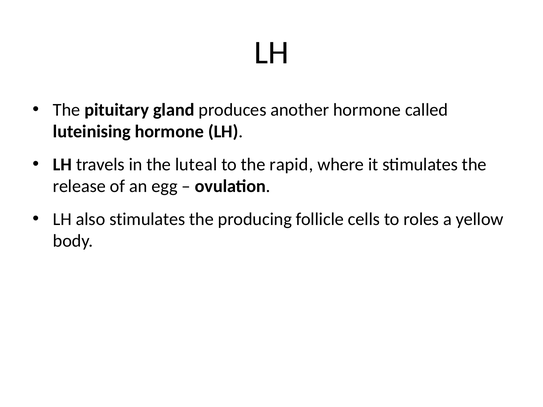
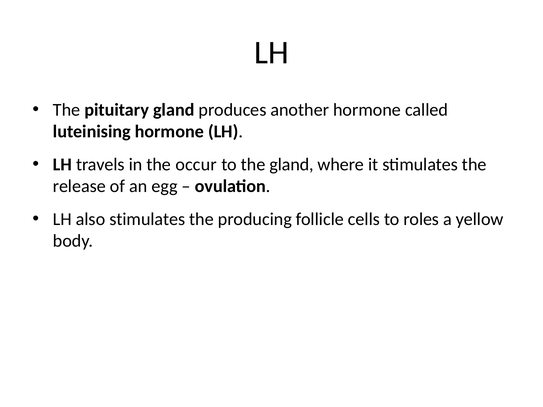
luteal: luteal -> occur
the rapid: rapid -> gland
